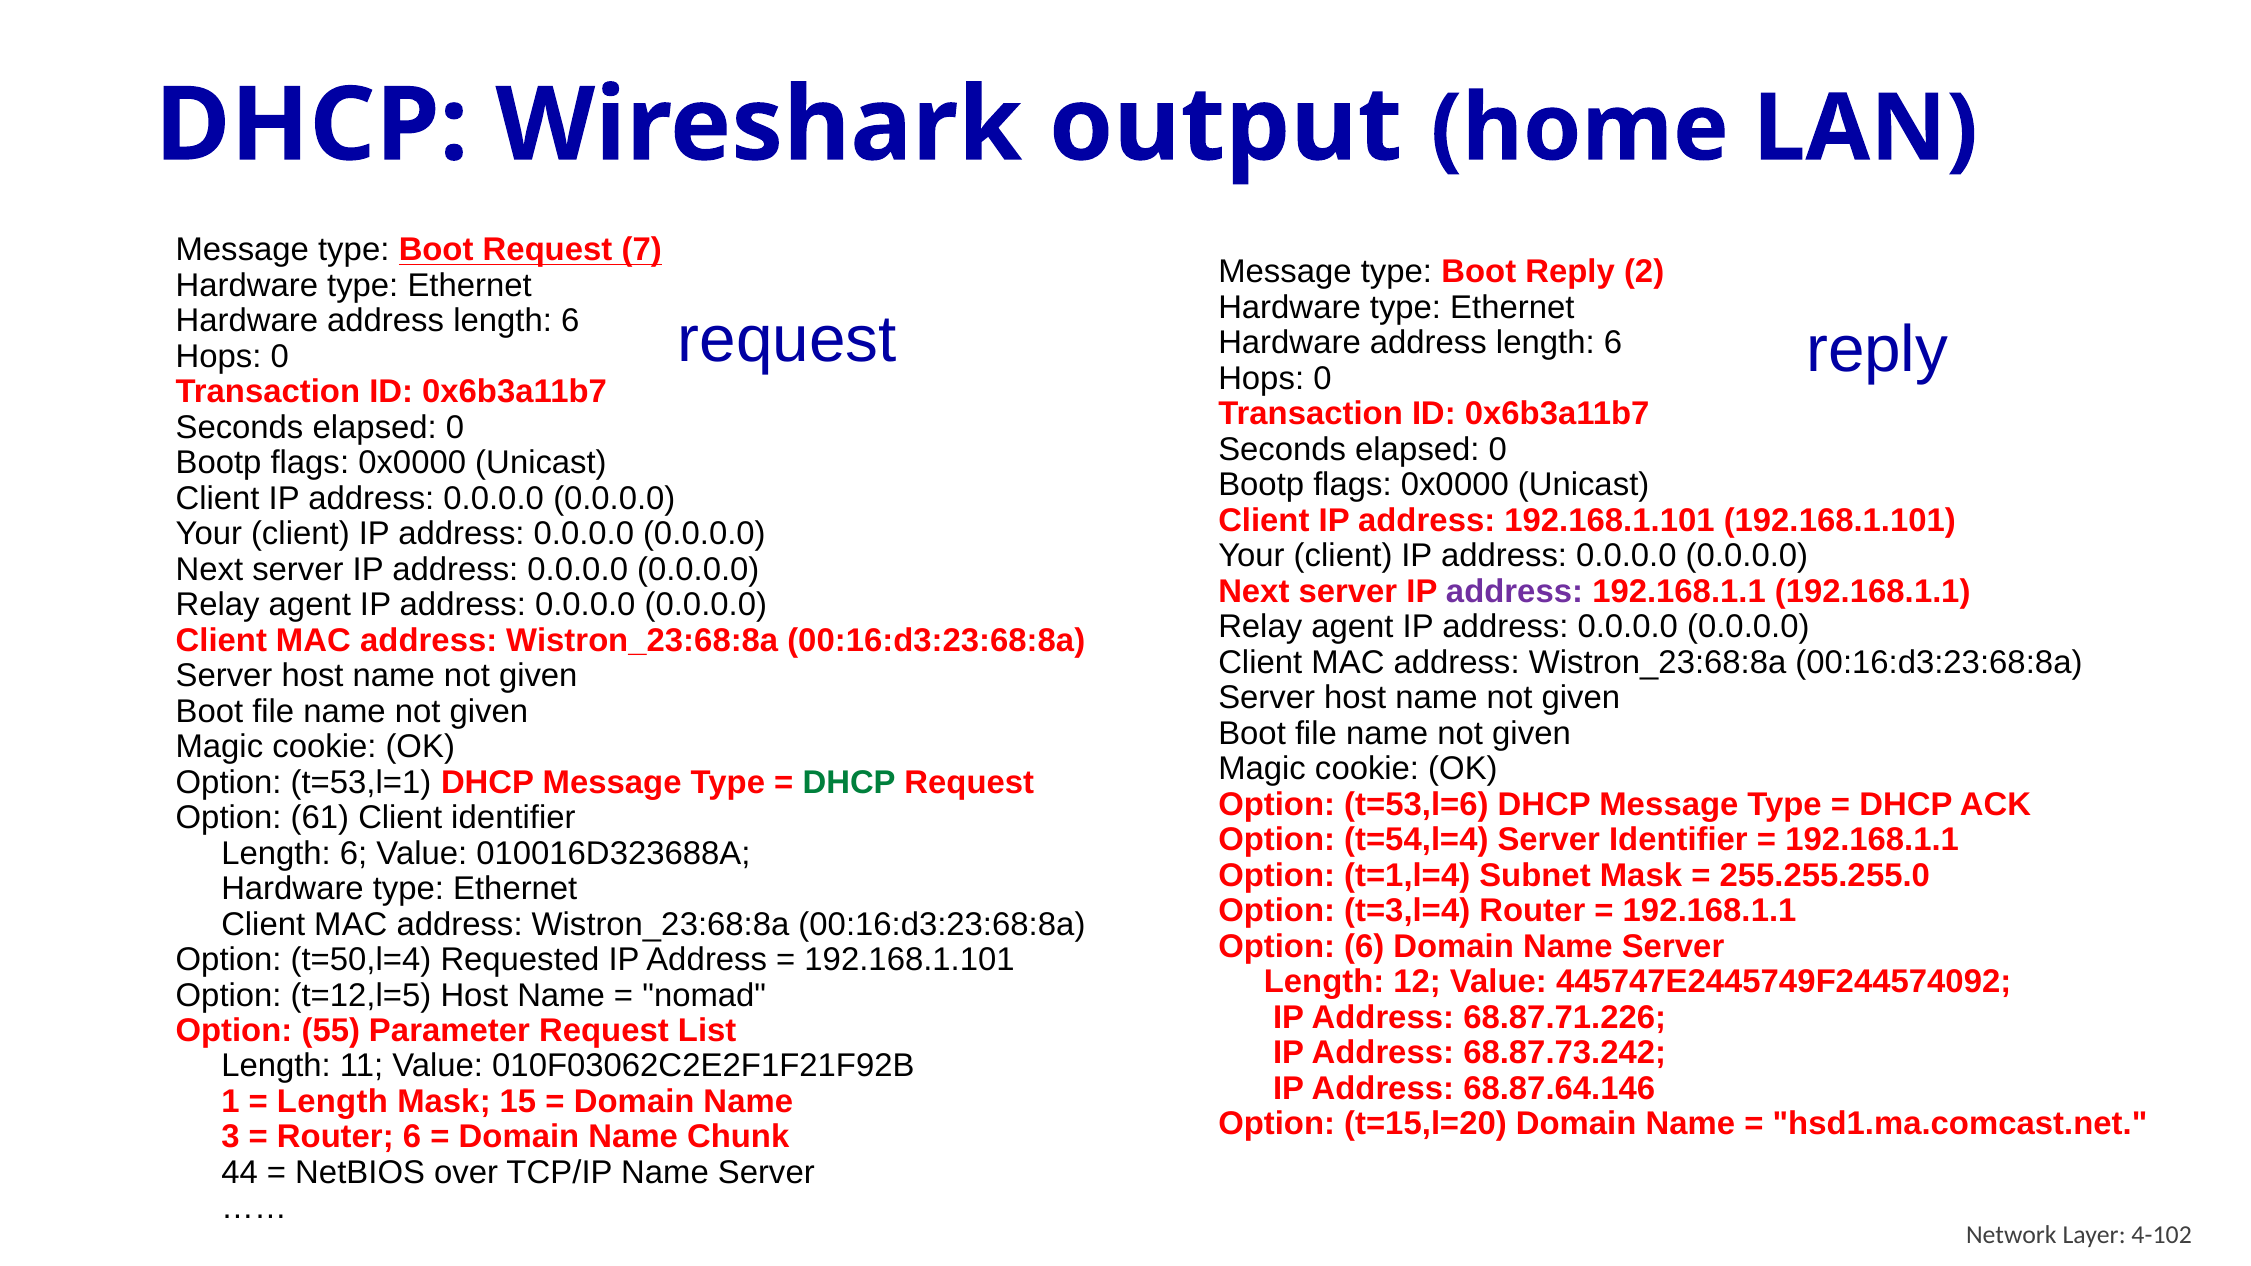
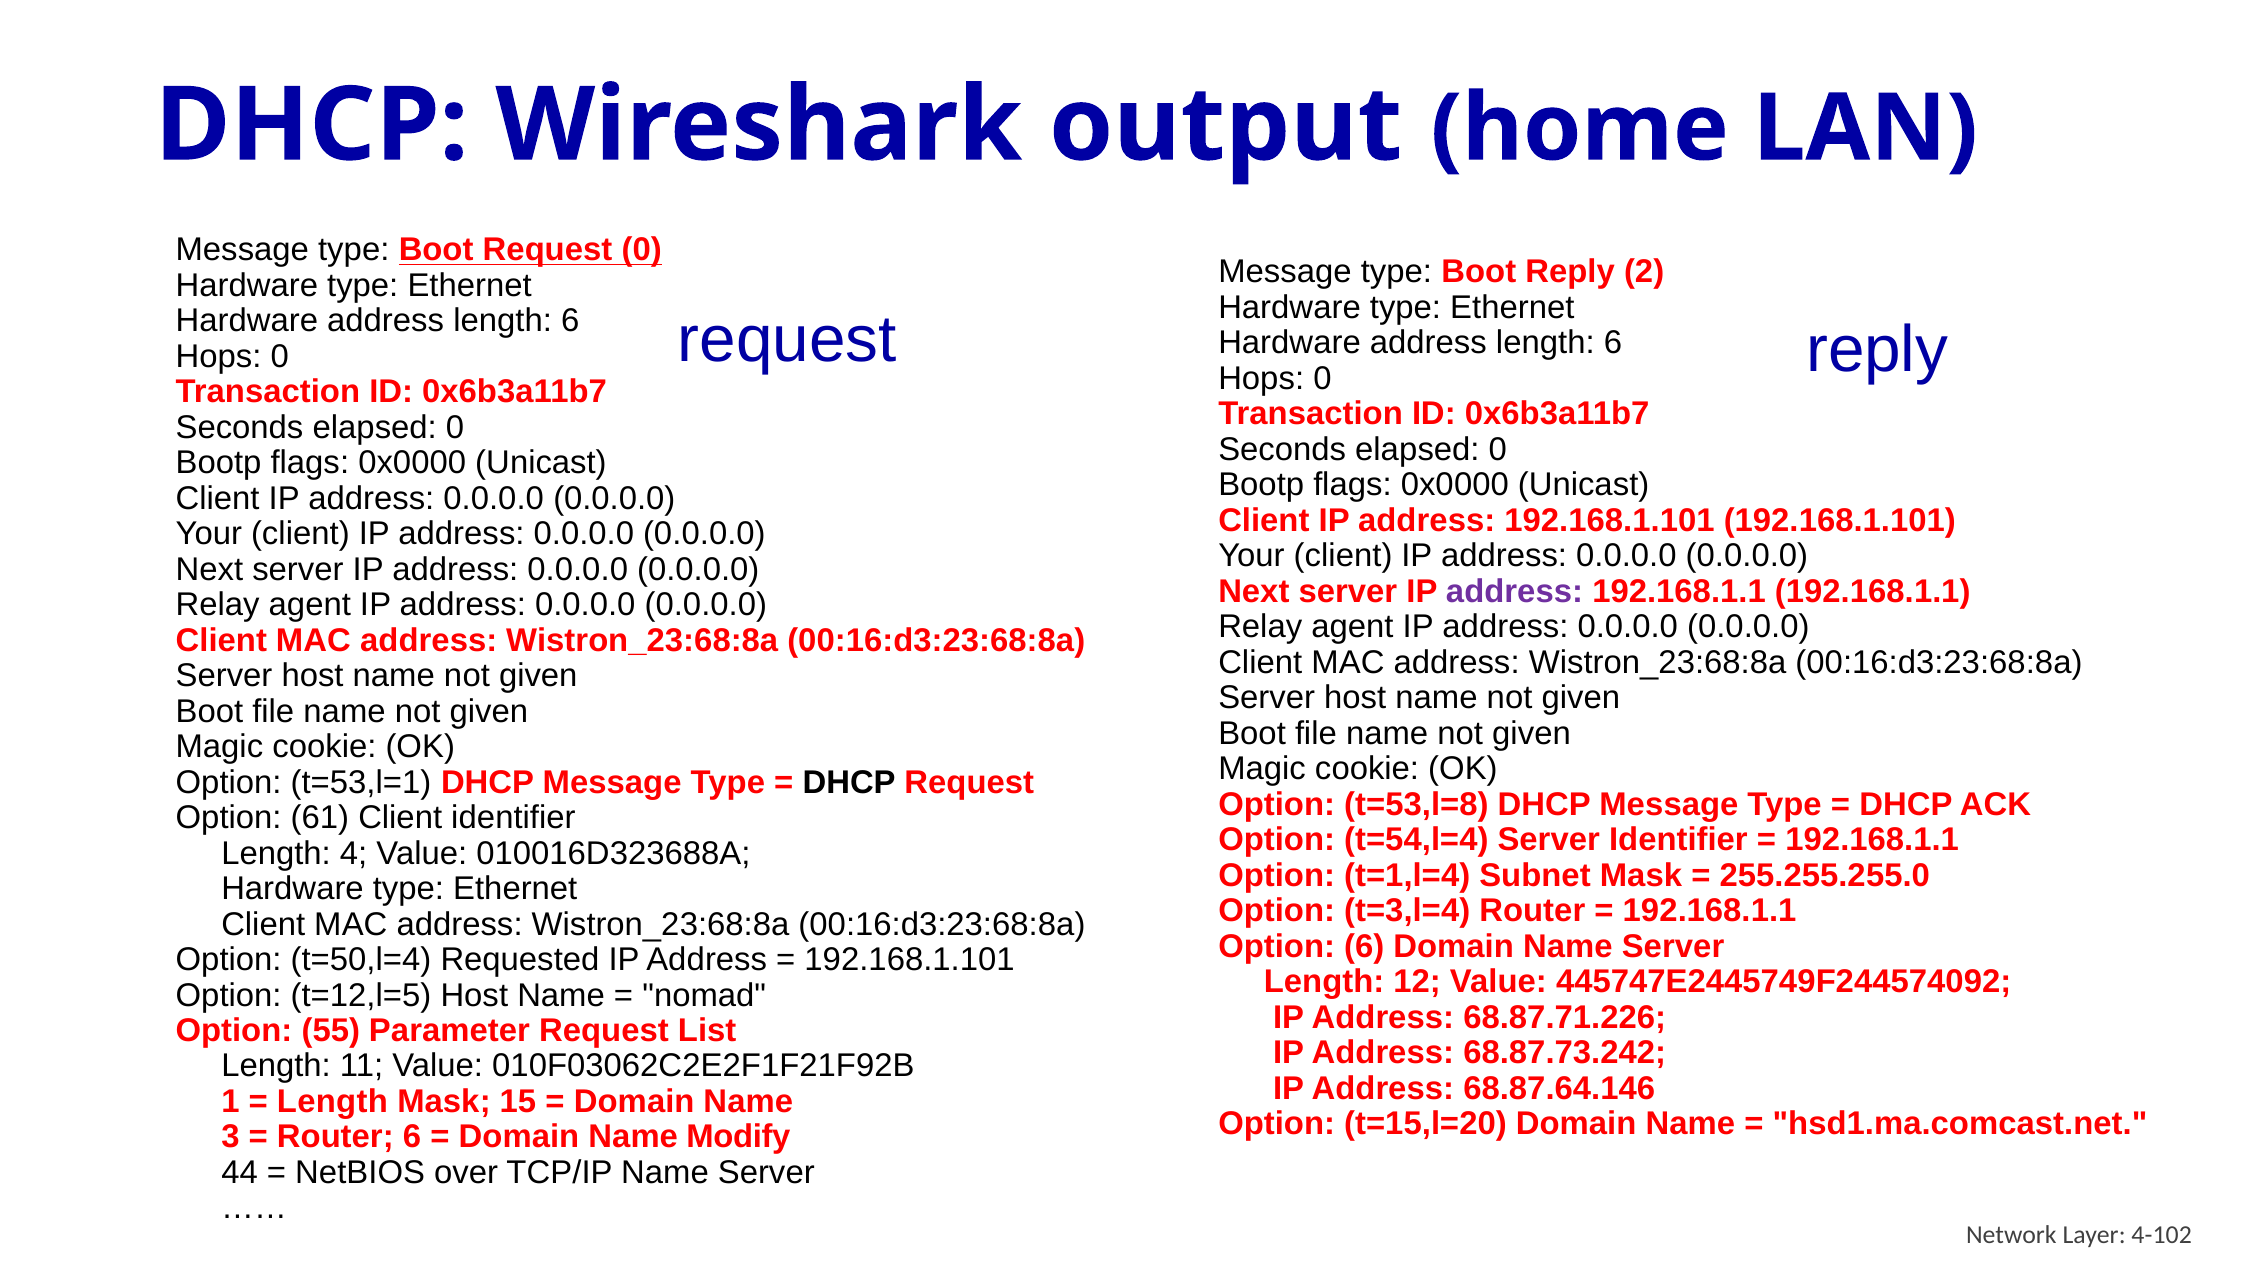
Request 7: 7 -> 0
DHCP at (849, 782) colour: green -> black
t=53,l=6: t=53,l=6 -> t=53,l=8
6 at (353, 853): 6 -> 4
Chunk: Chunk -> Modify
